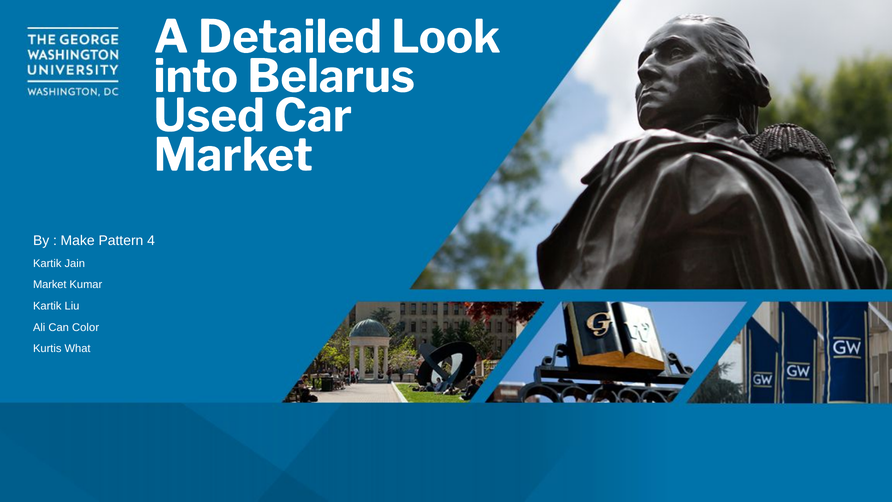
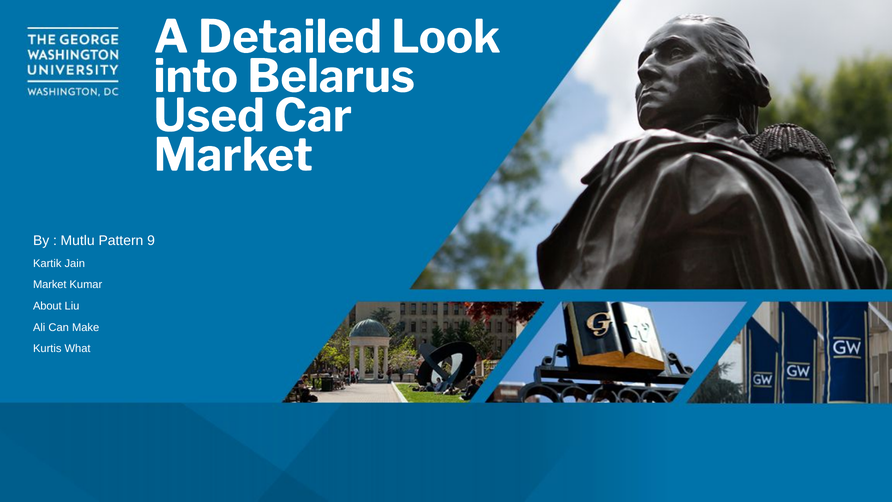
Make: Make -> Mutlu
4: 4 -> 9
Kartik at (47, 306): Kartik -> About
Color: Color -> Make
